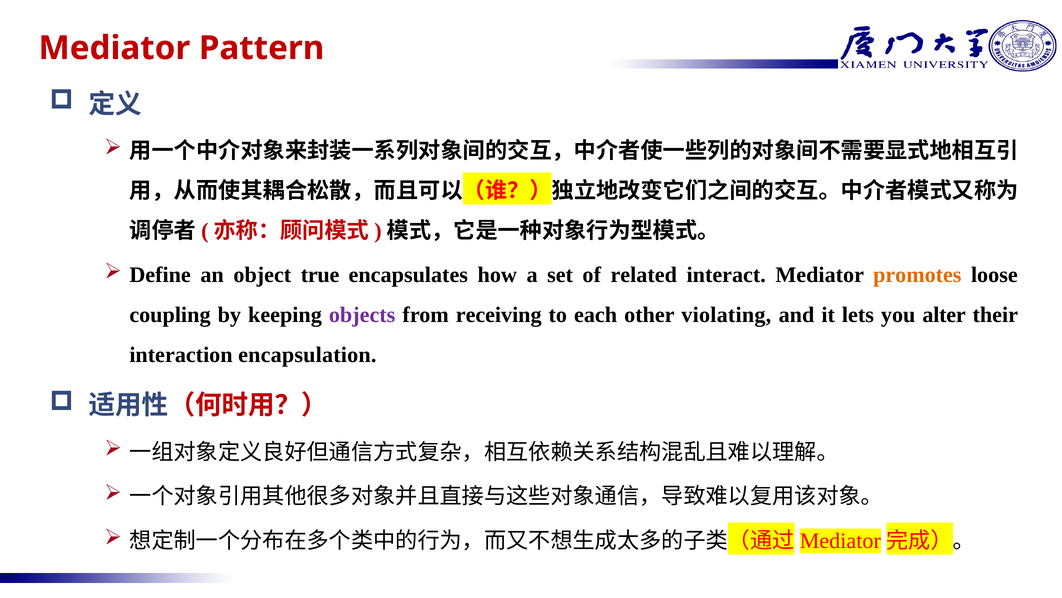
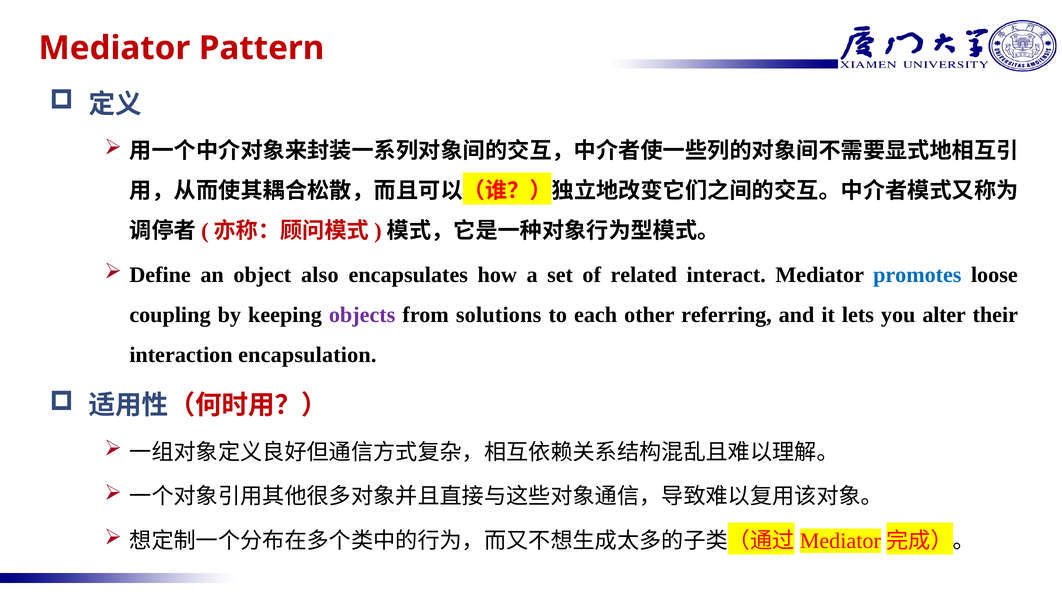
true: true -> also
promotes colour: orange -> blue
receiving: receiving -> solutions
violating: violating -> referring
